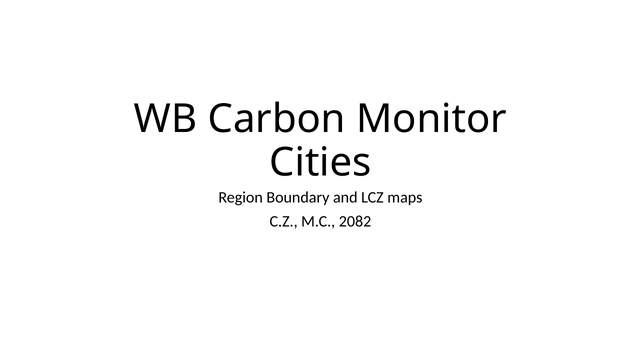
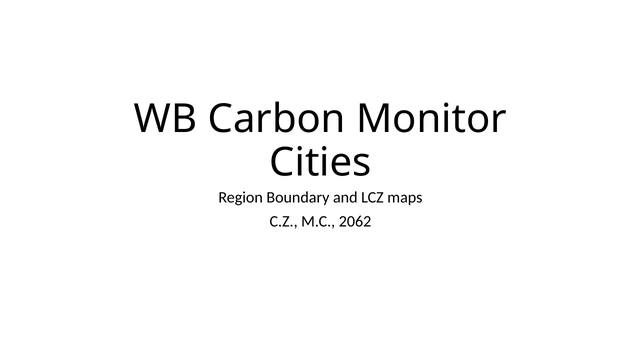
2082: 2082 -> 2062
